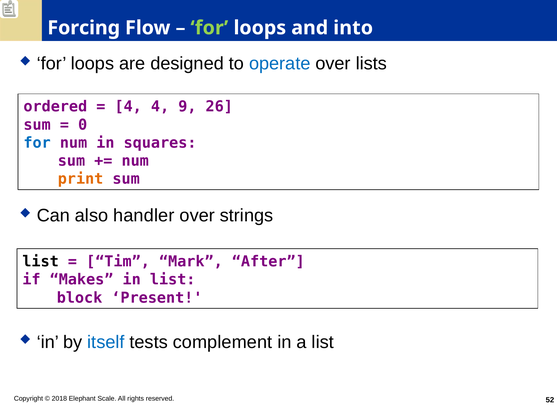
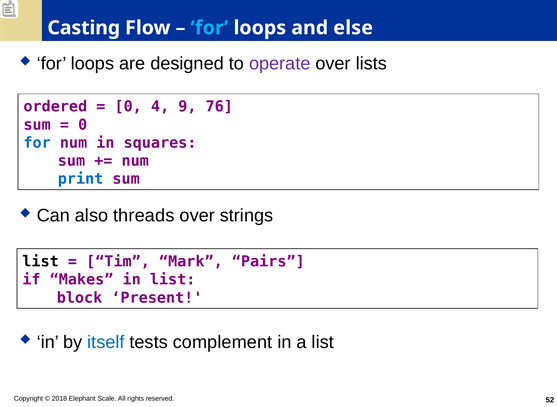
Forcing: Forcing -> Casting
for at (209, 28) colour: light green -> light blue
into: into -> else
operate colour: blue -> purple
4 at (128, 107): 4 -> 0
26: 26 -> 76
print colour: orange -> blue
handler: handler -> threads
After: After -> Pairs
